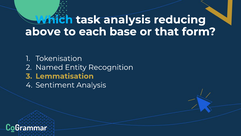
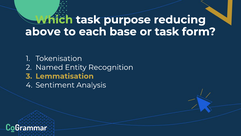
Which colour: light blue -> light green
task analysis: analysis -> purpose
or that: that -> task
